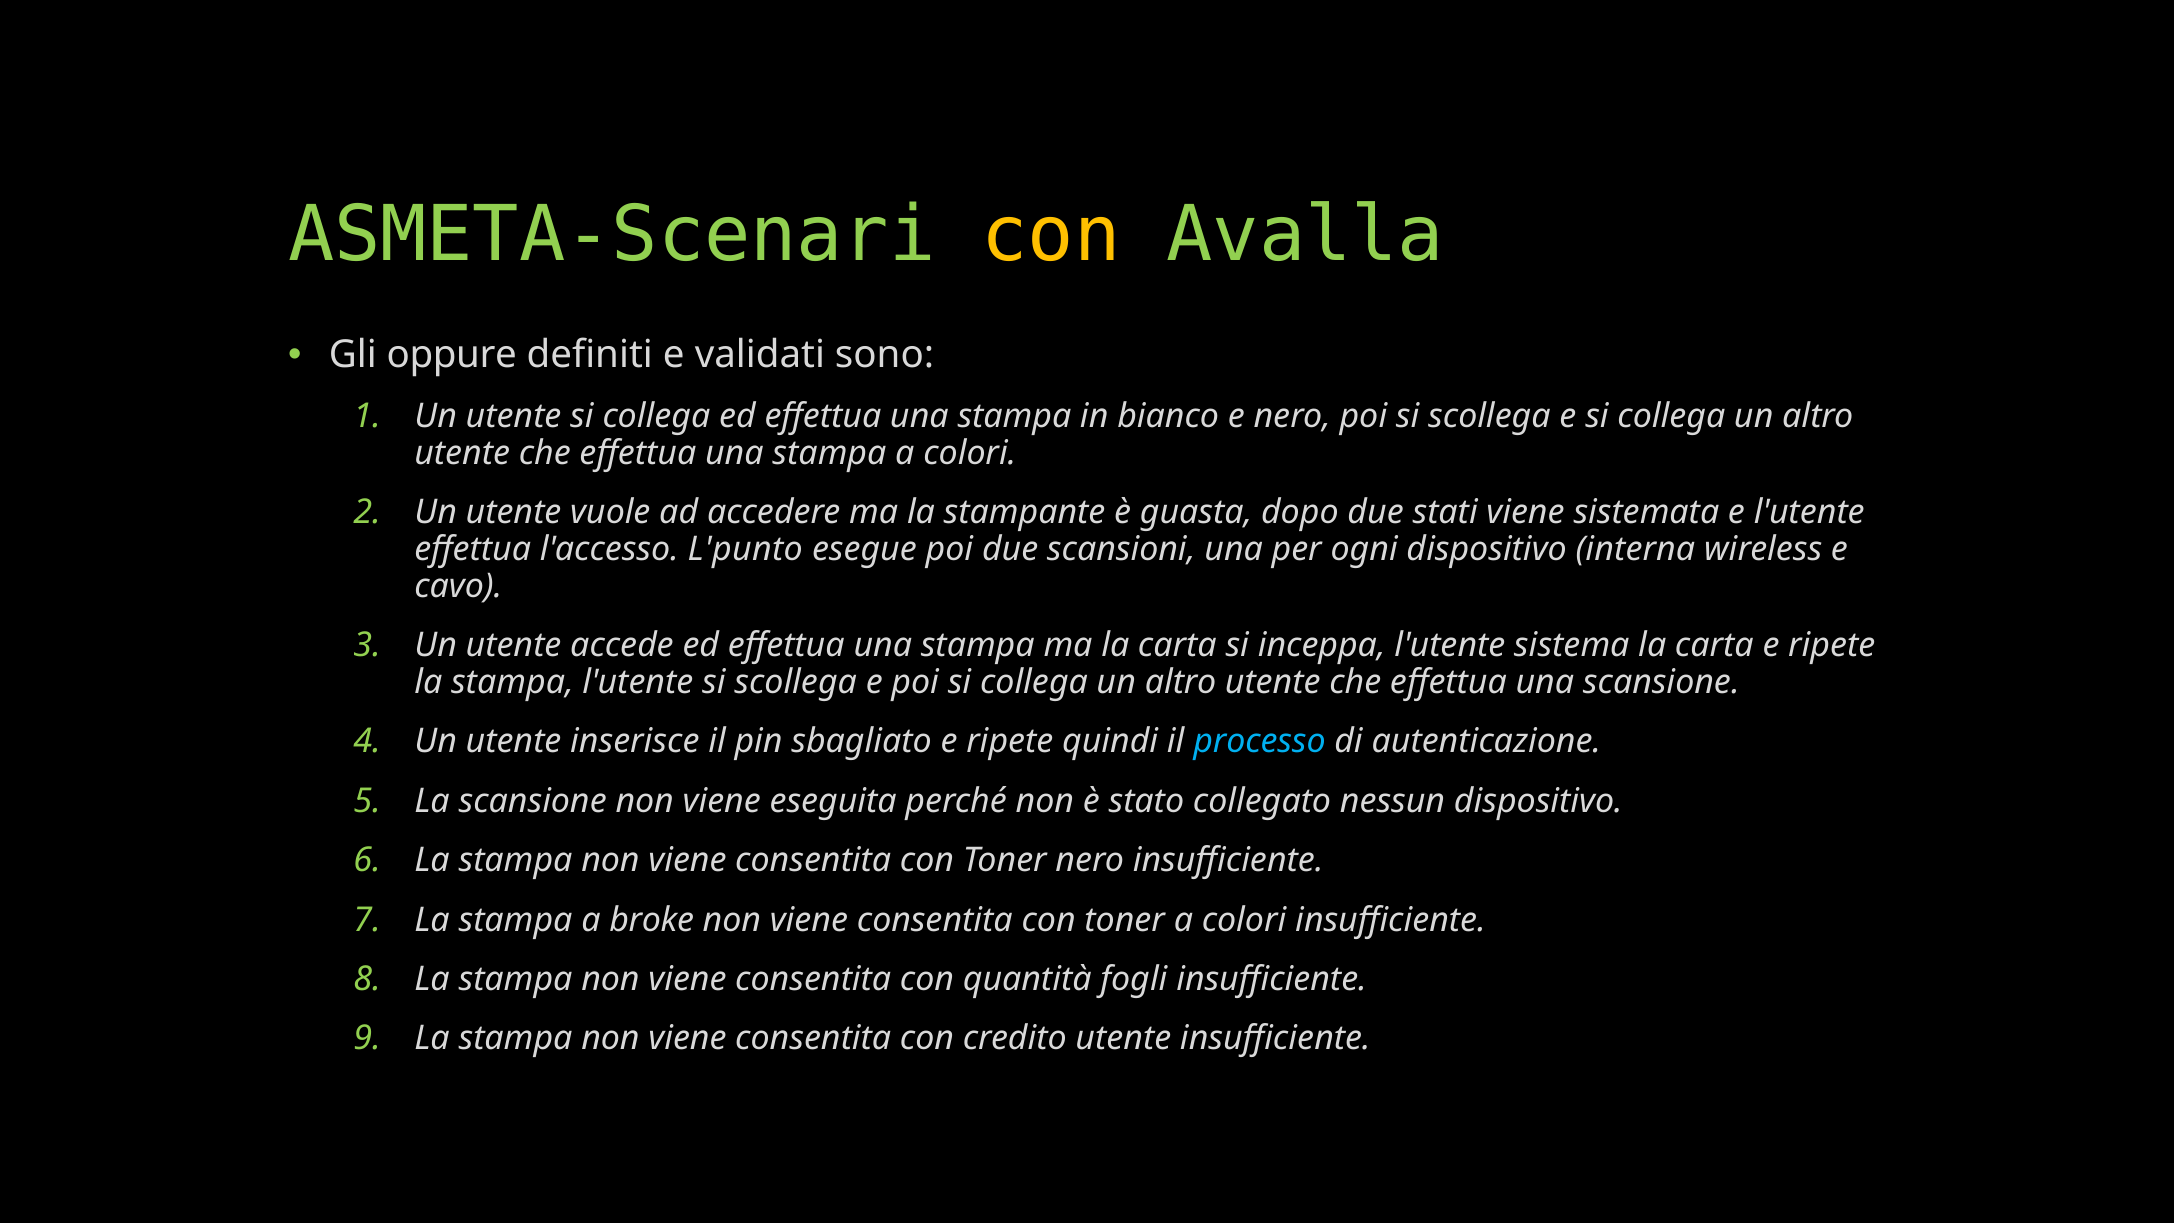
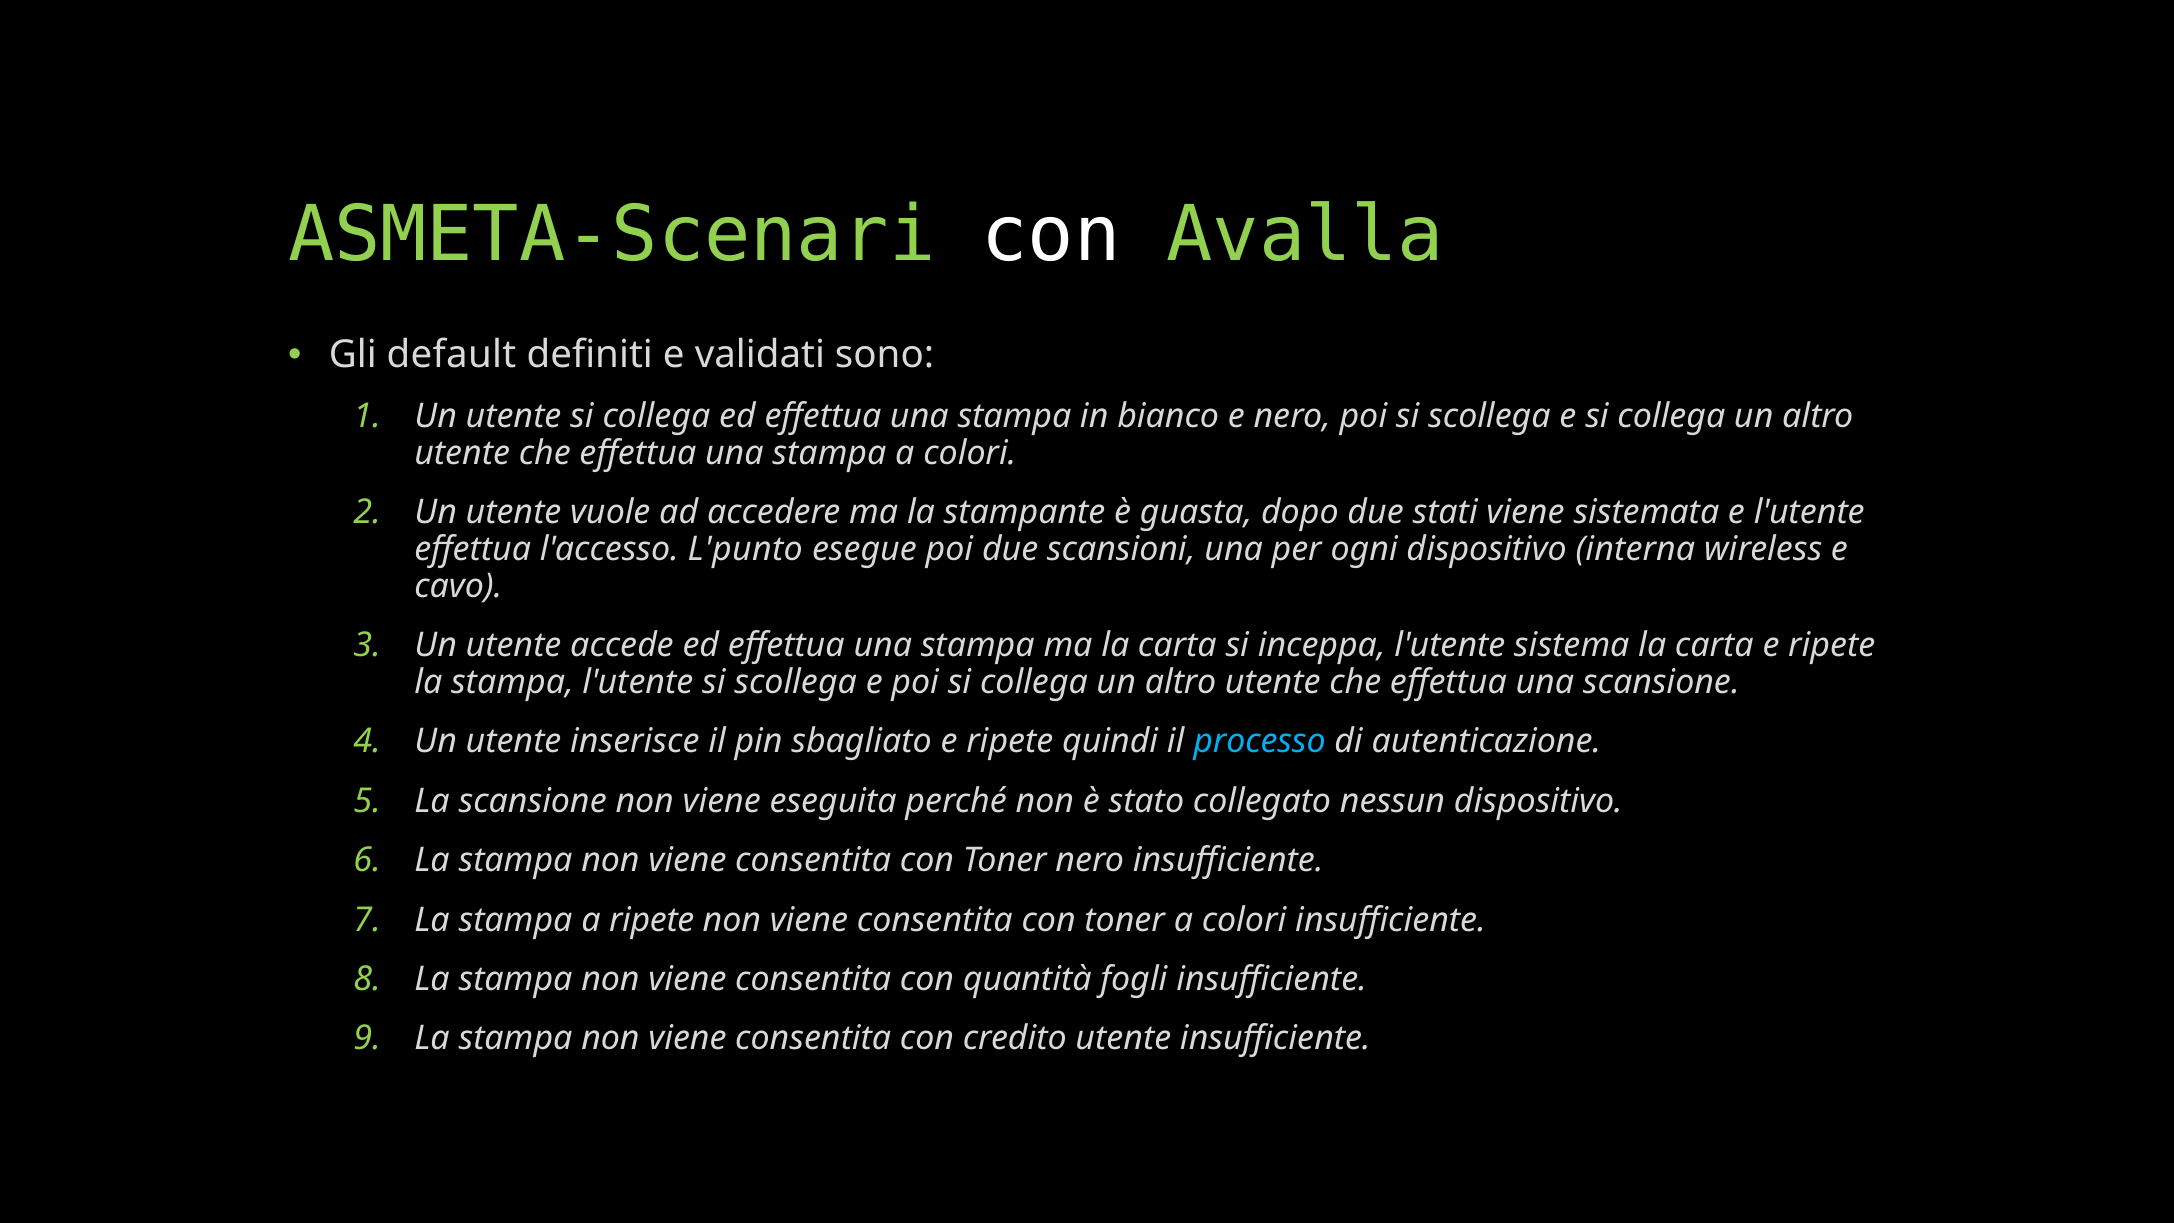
con at (1051, 235) colour: yellow -> white
oppure: oppure -> default
a broke: broke -> ripete
